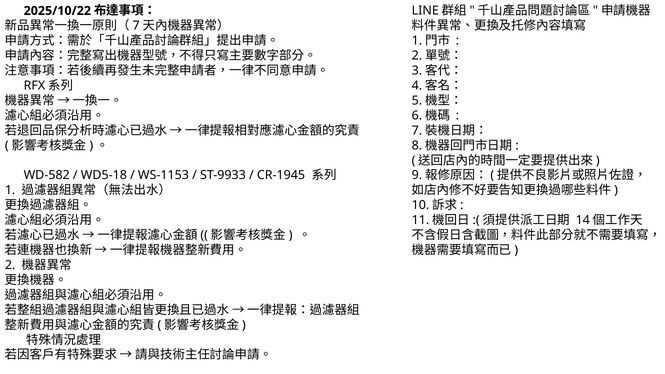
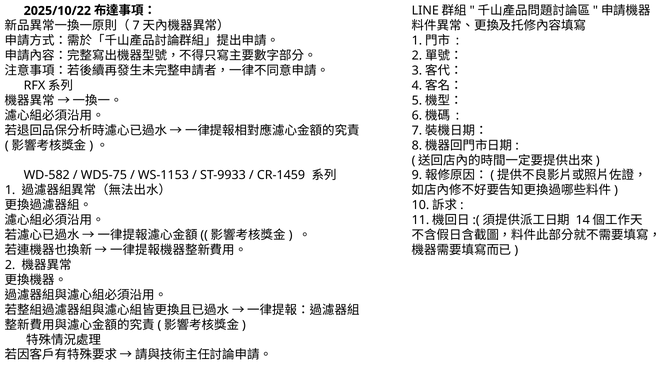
WD5-18: WD5-18 -> WD5-75
CR-1945: CR-1945 -> CR-1459
